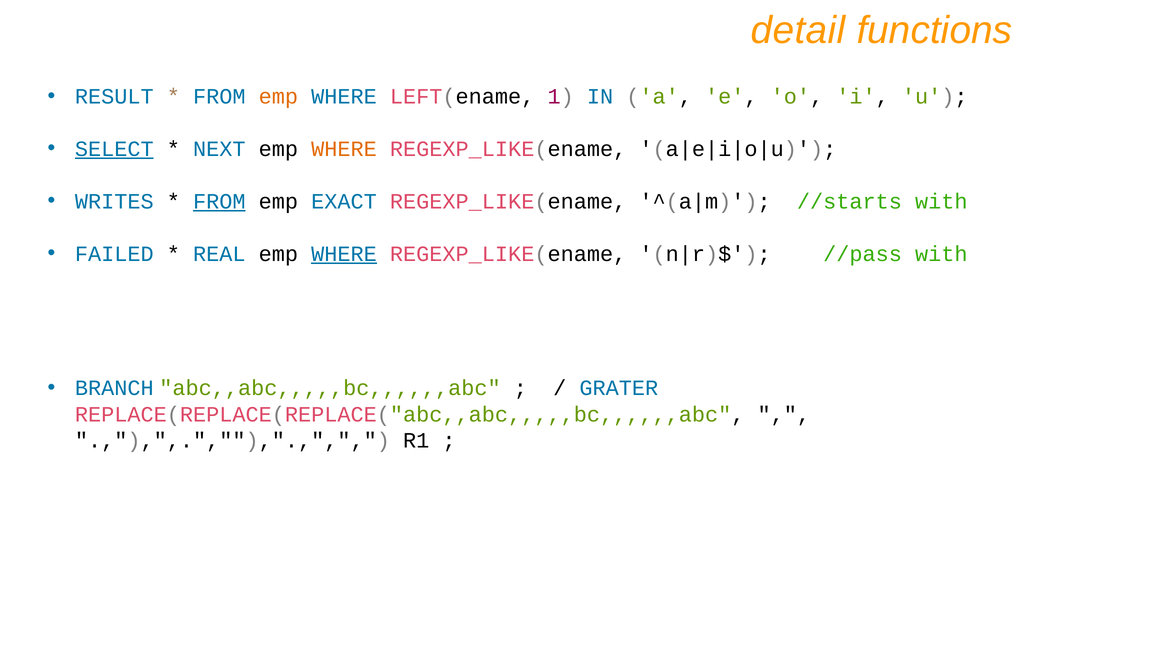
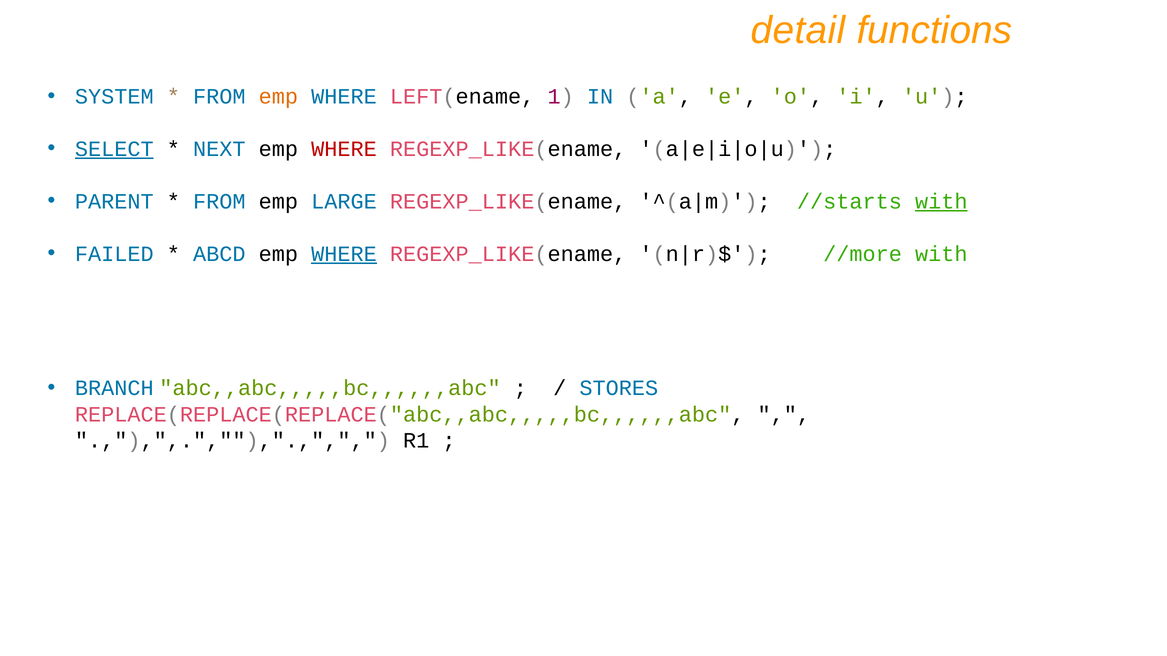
RESULT: RESULT -> SYSTEM
WHERE at (344, 149) colour: orange -> red
WRITES: WRITES -> PARENT
FROM at (219, 202) underline: present -> none
EXACT: EXACT -> LARGE
with at (941, 202) underline: none -> present
REAL: REAL -> ABCD
//pass: //pass -> //more
GRATER: GRATER -> STORES
